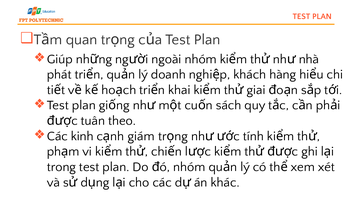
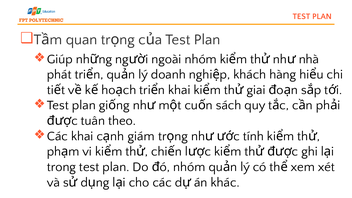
Các kinh: kinh -> khai
